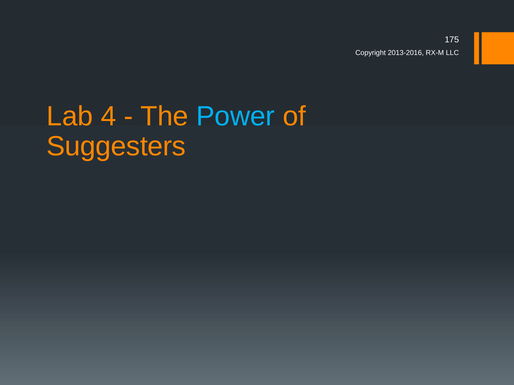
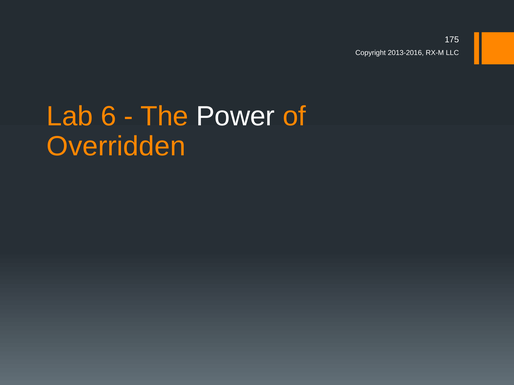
4: 4 -> 6
Power colour: light blue -> white
Suggesters: Suggesters -> Overridden
